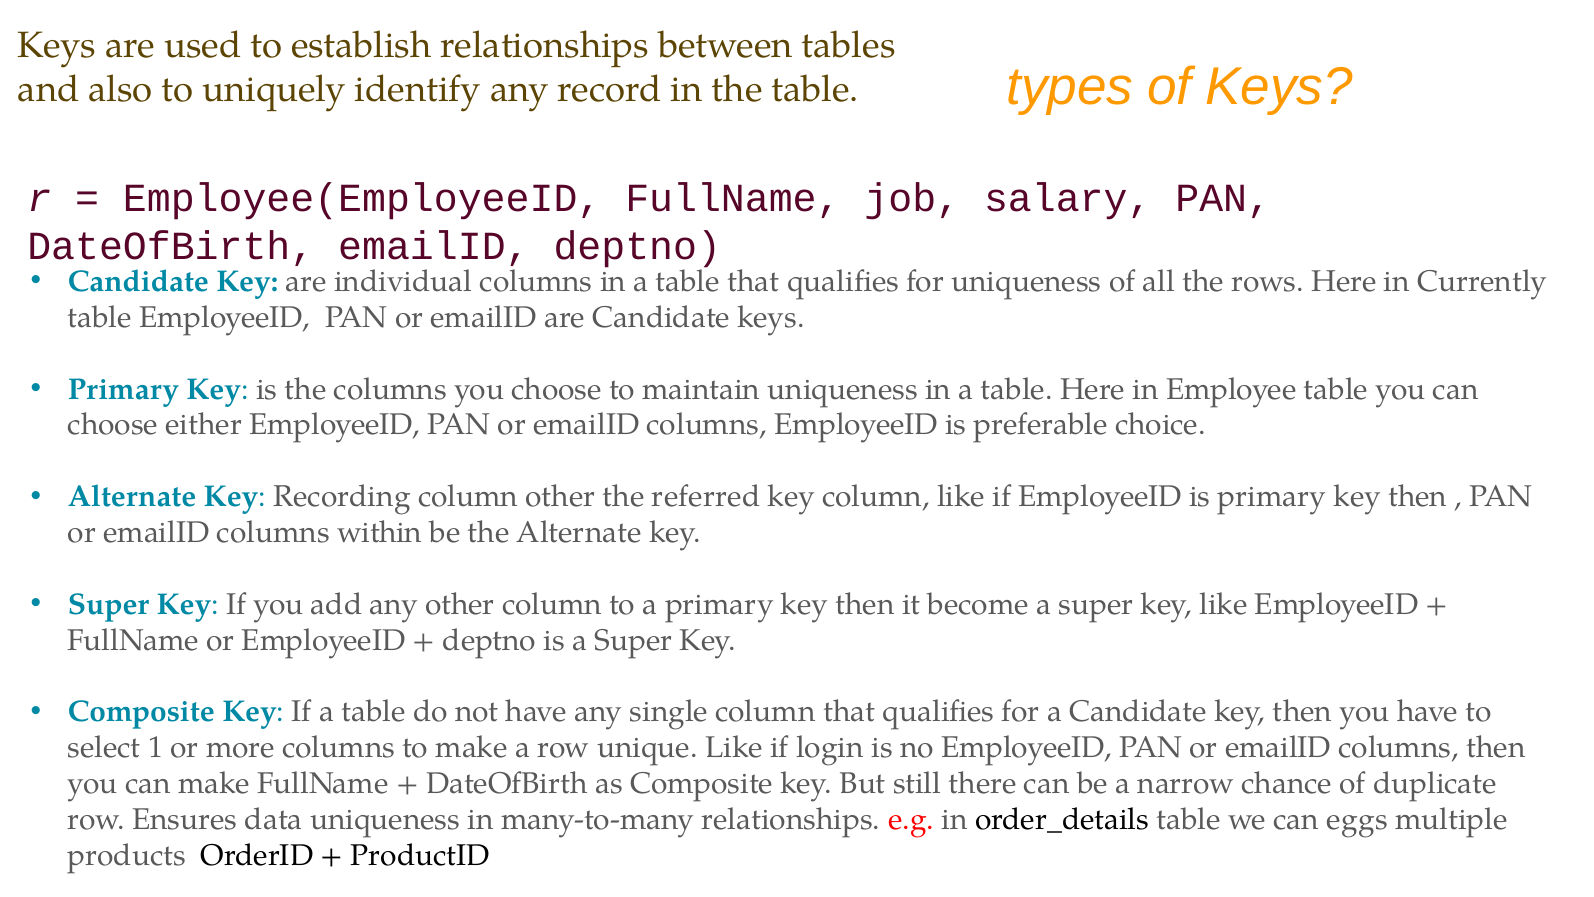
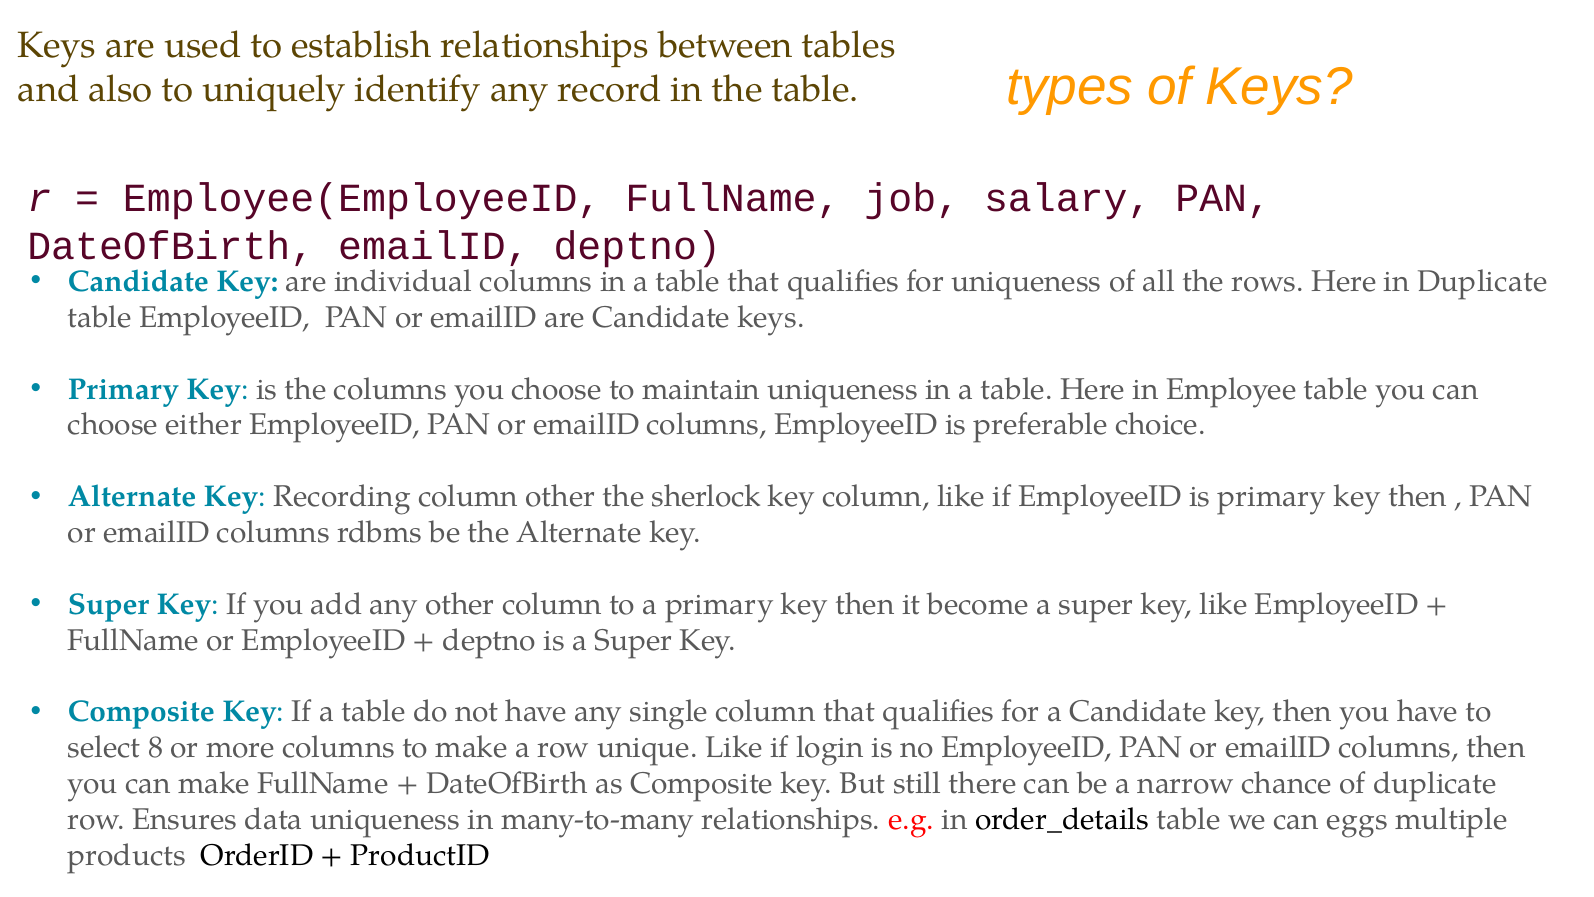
in Currently: Currently -> Duplicate
referred: referred -> sherlock
within: within -> rdbms
1: 1 -> 8
